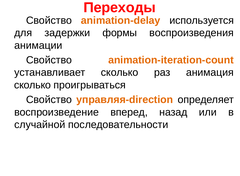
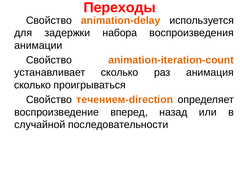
формы: формы -> набора
управляя-direction: управляя-direction -> течением-direction
